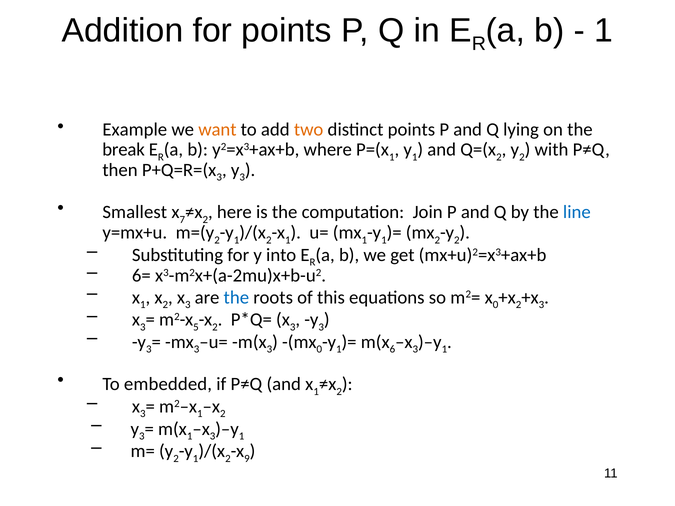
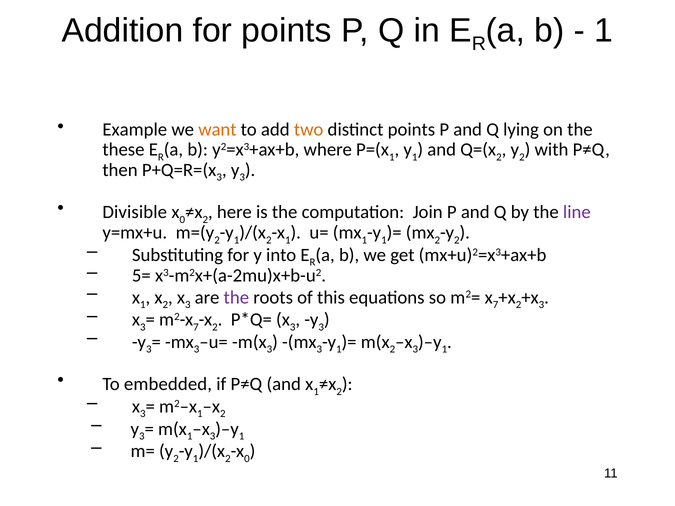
break: break -> these
Smallest: Smallest -> Divisible
7 at (182, 220): 7 -> 0
line colour: blue -> purple
6=: 6= -> 5=
the at (236, 297) colour: blue -> purple
0 at (496, 305): 0 -> 7
5 at (196, 327): 5 -> 7
0 at (319, 349): 0 -> 3
6 at (392, 349): 6 -> 2
9 at (247, 459): 9 -> 0
